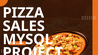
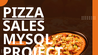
PIZZA underline: none -> present
